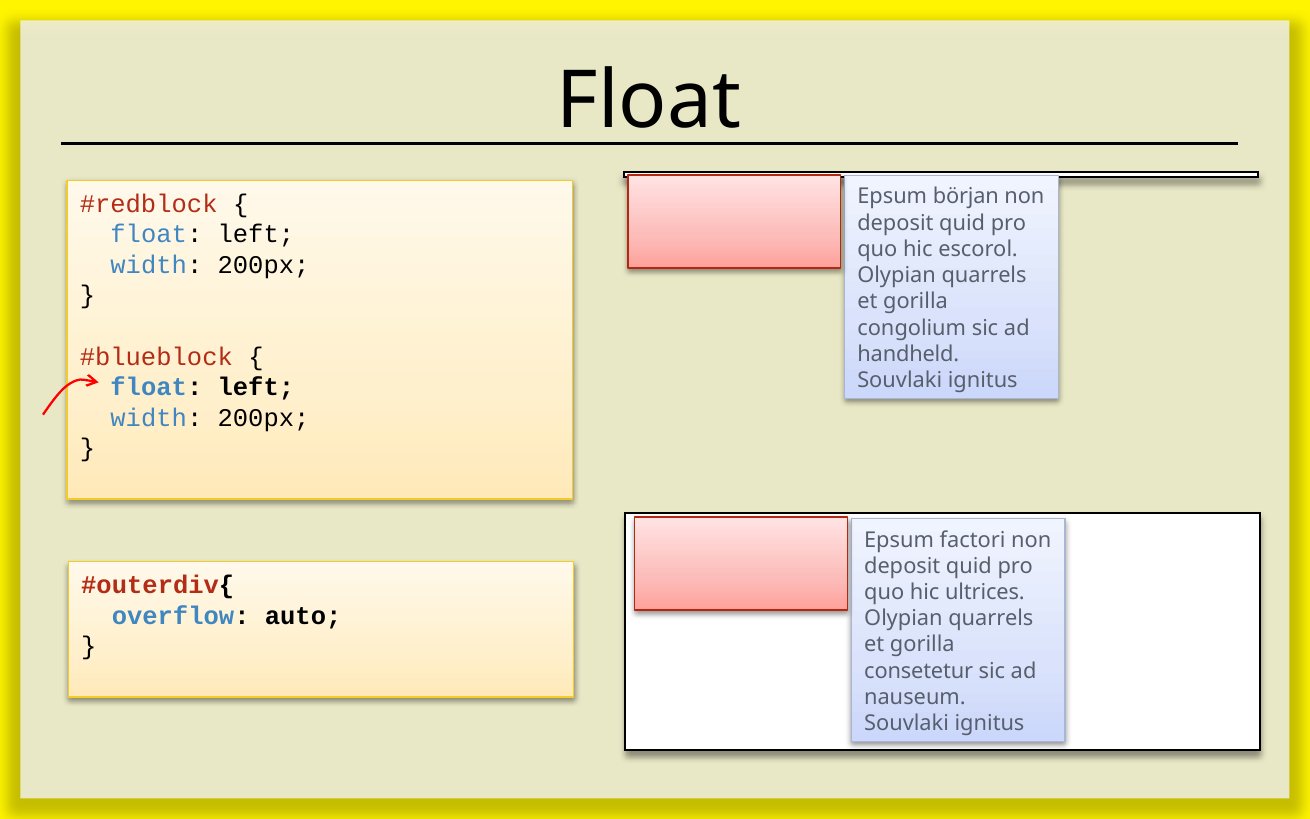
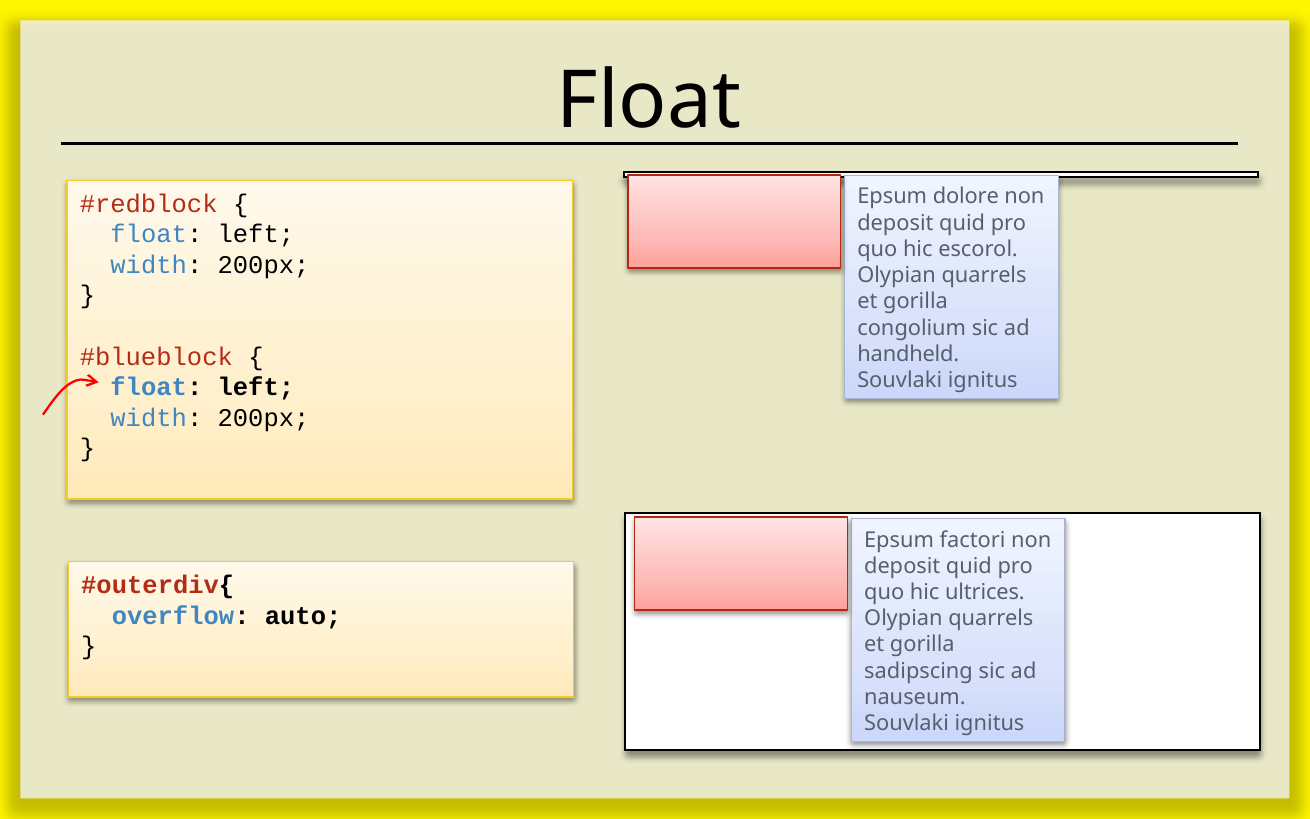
början: början -> dolore
consetetur: consetetur -> sadipscing
